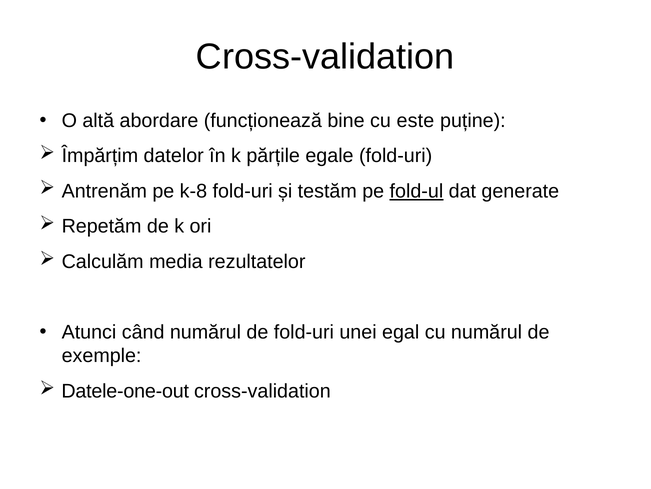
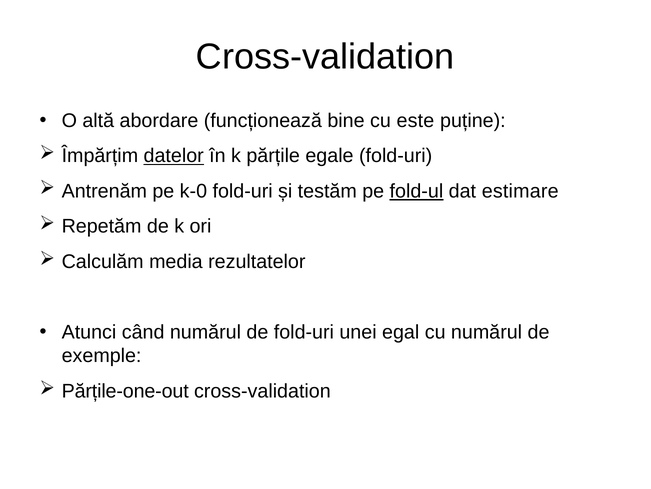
datelor underline: none -> present
k-8: k-8 -> k-0
generate: generate -> estimare
Datele-one-out: Datele-one-out -> Părțile-one-out
